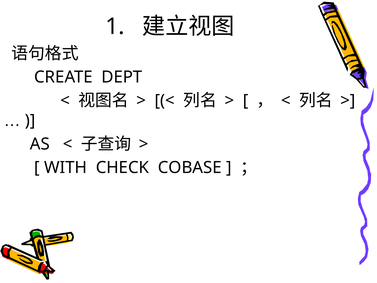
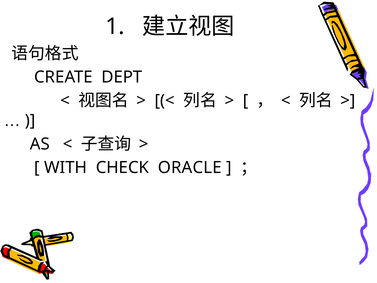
COBASE: COBASE -> ORACLE
